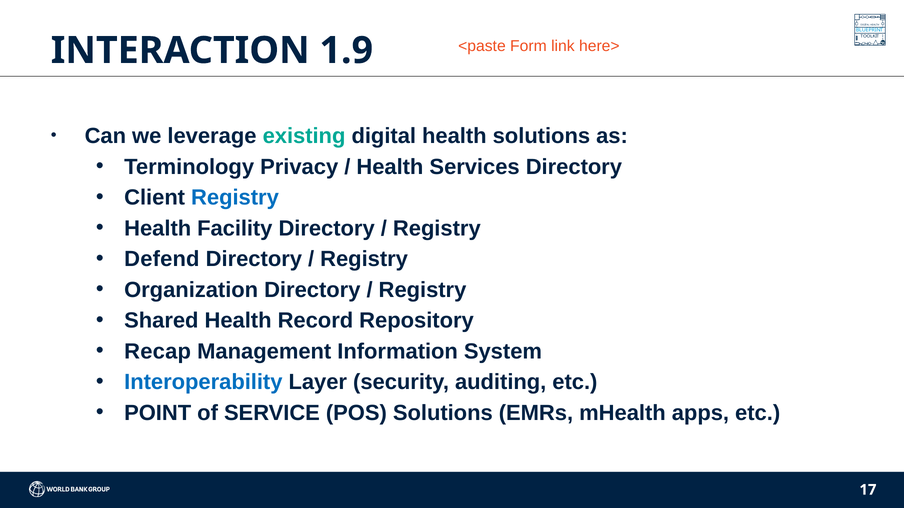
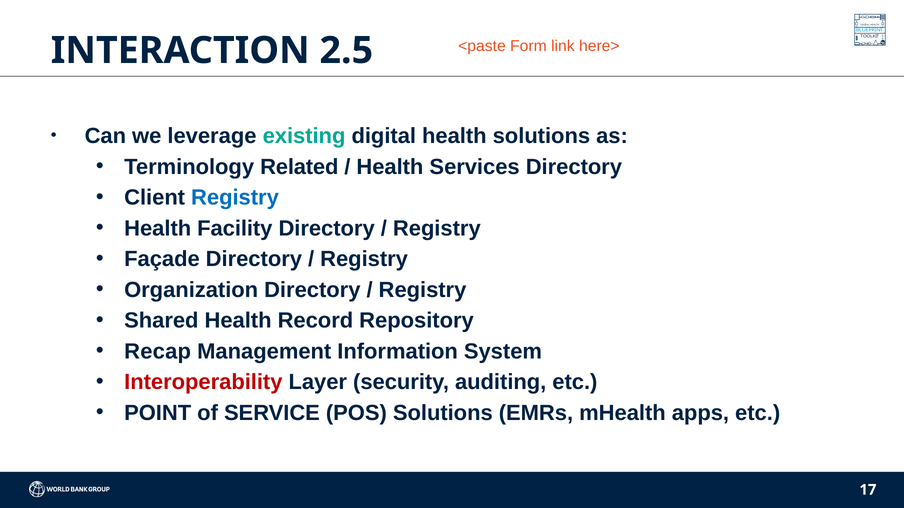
1.9: 1.9 -> 2.5
Privacy: Privacy -> Related
Defend: Defend -> Façade
Interoperability colour: blue -> red
